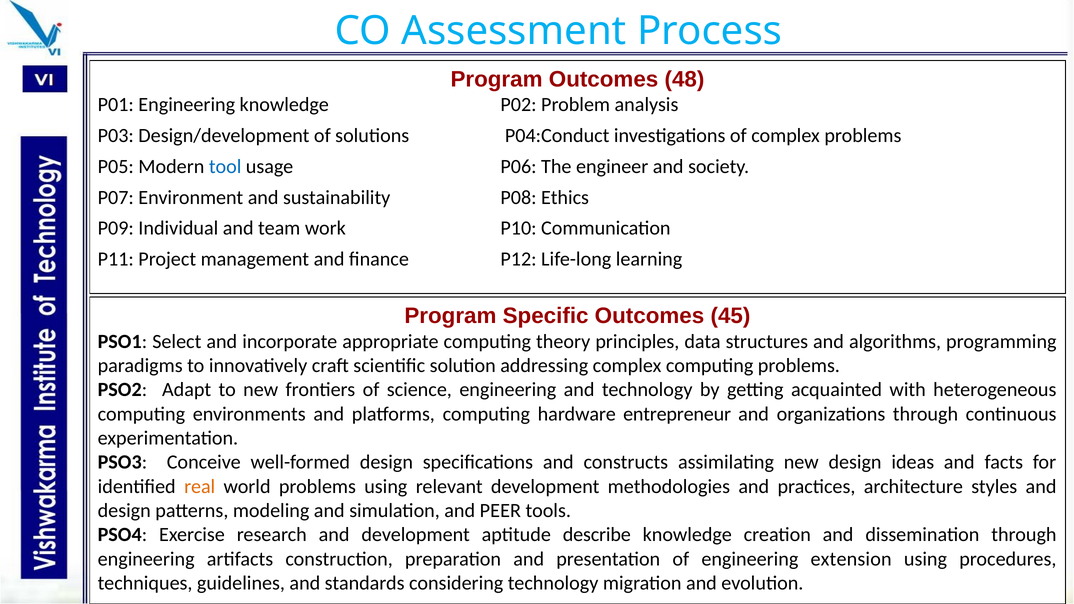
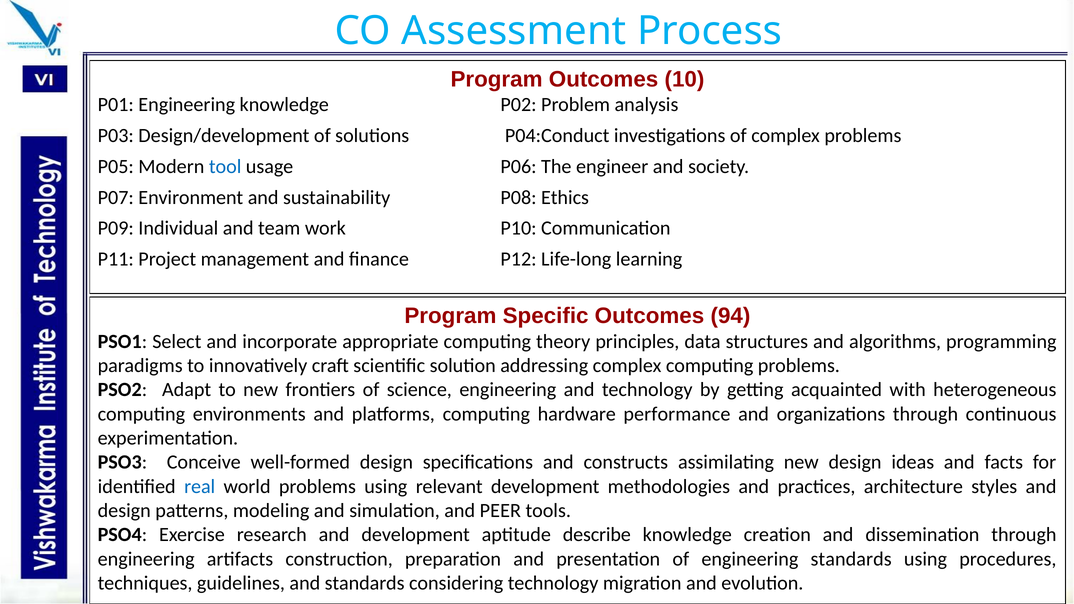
48: 48 -> 10
45: 45 -> 94
entrepreneur: entrepreneur -> performance
real colour: orange -> blue
engineering extension: extension -> standards
